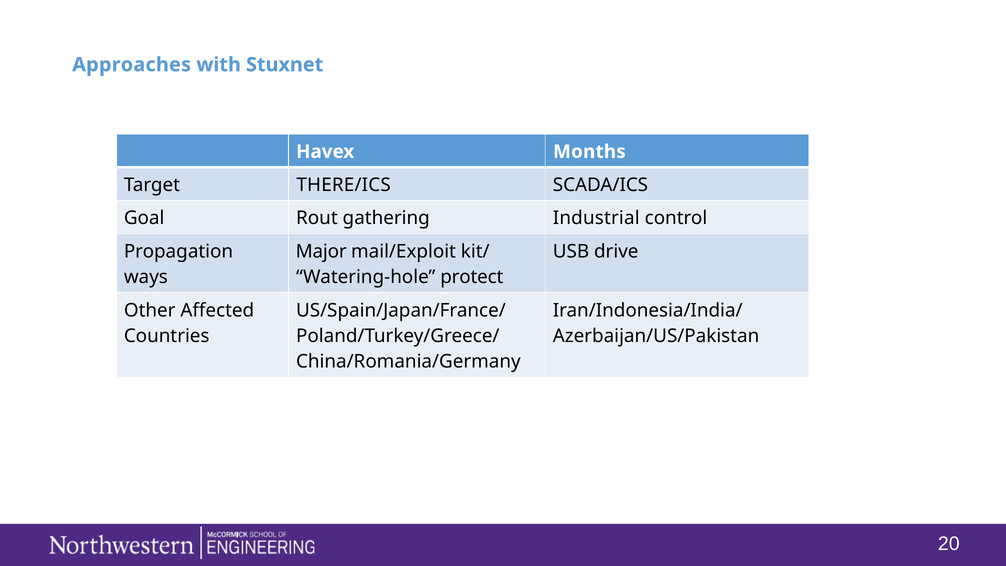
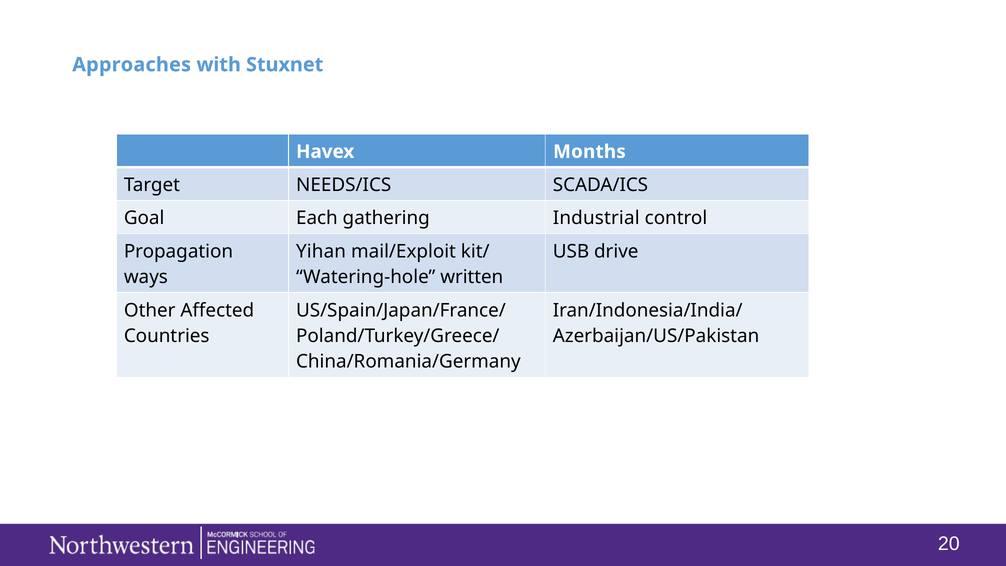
THERE/ICS: THERE/ICS -> NEEDS/ICS
Rout: Rout -> Each
Major: Major -> Yihan
protect: protect -> written
